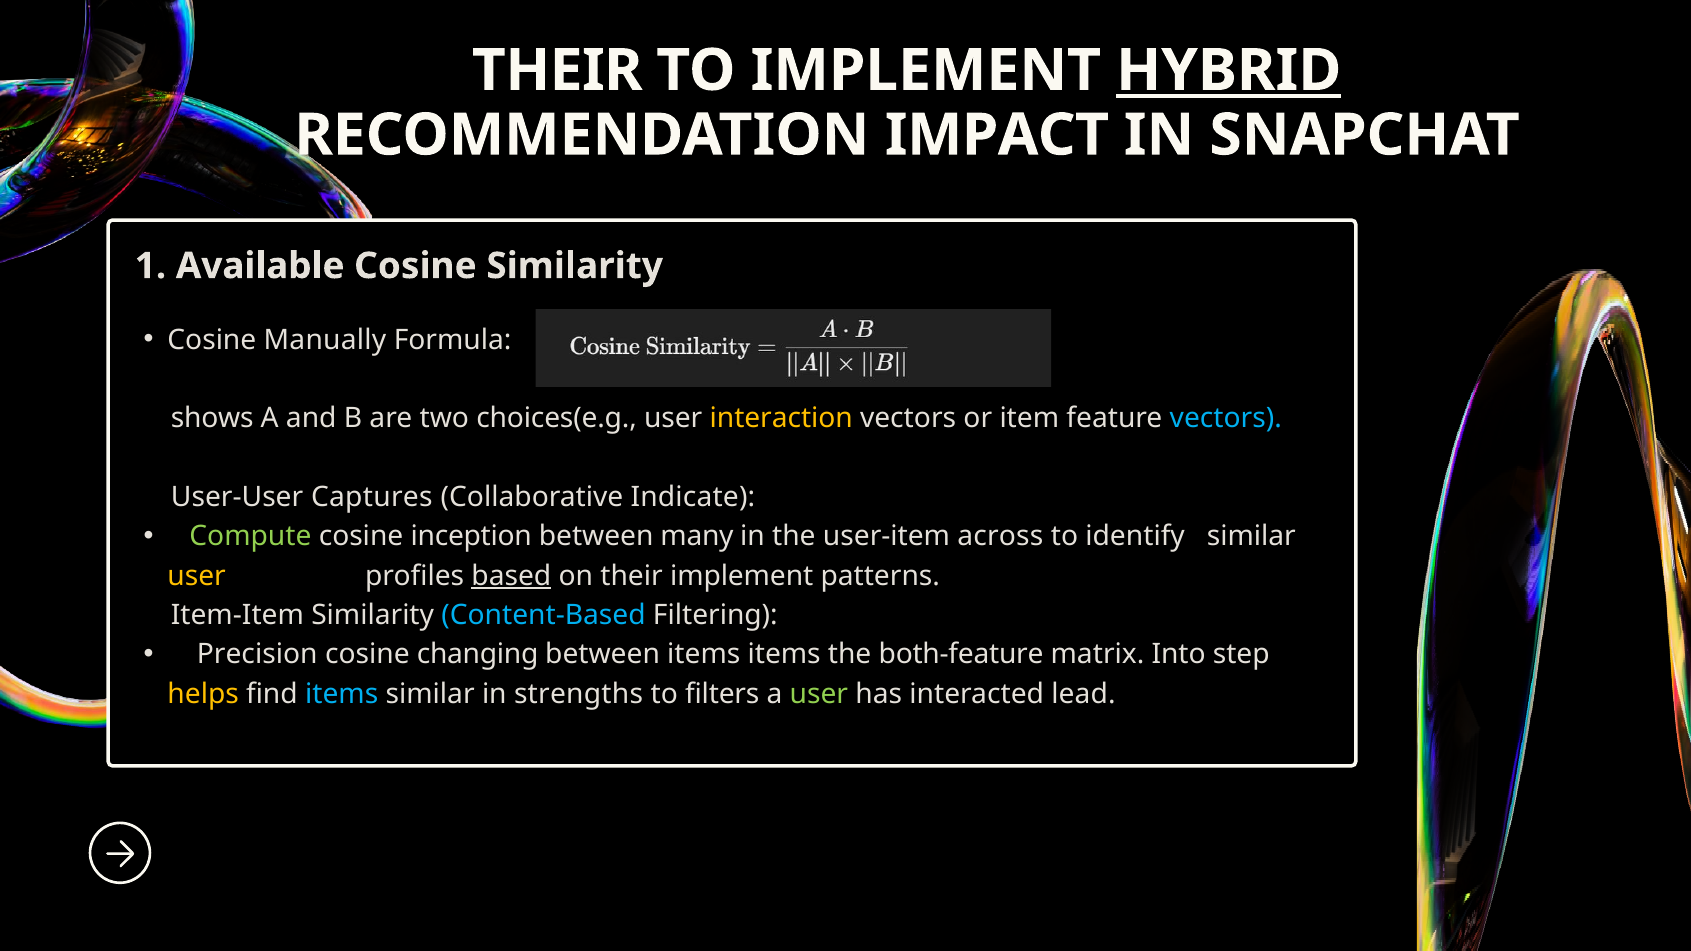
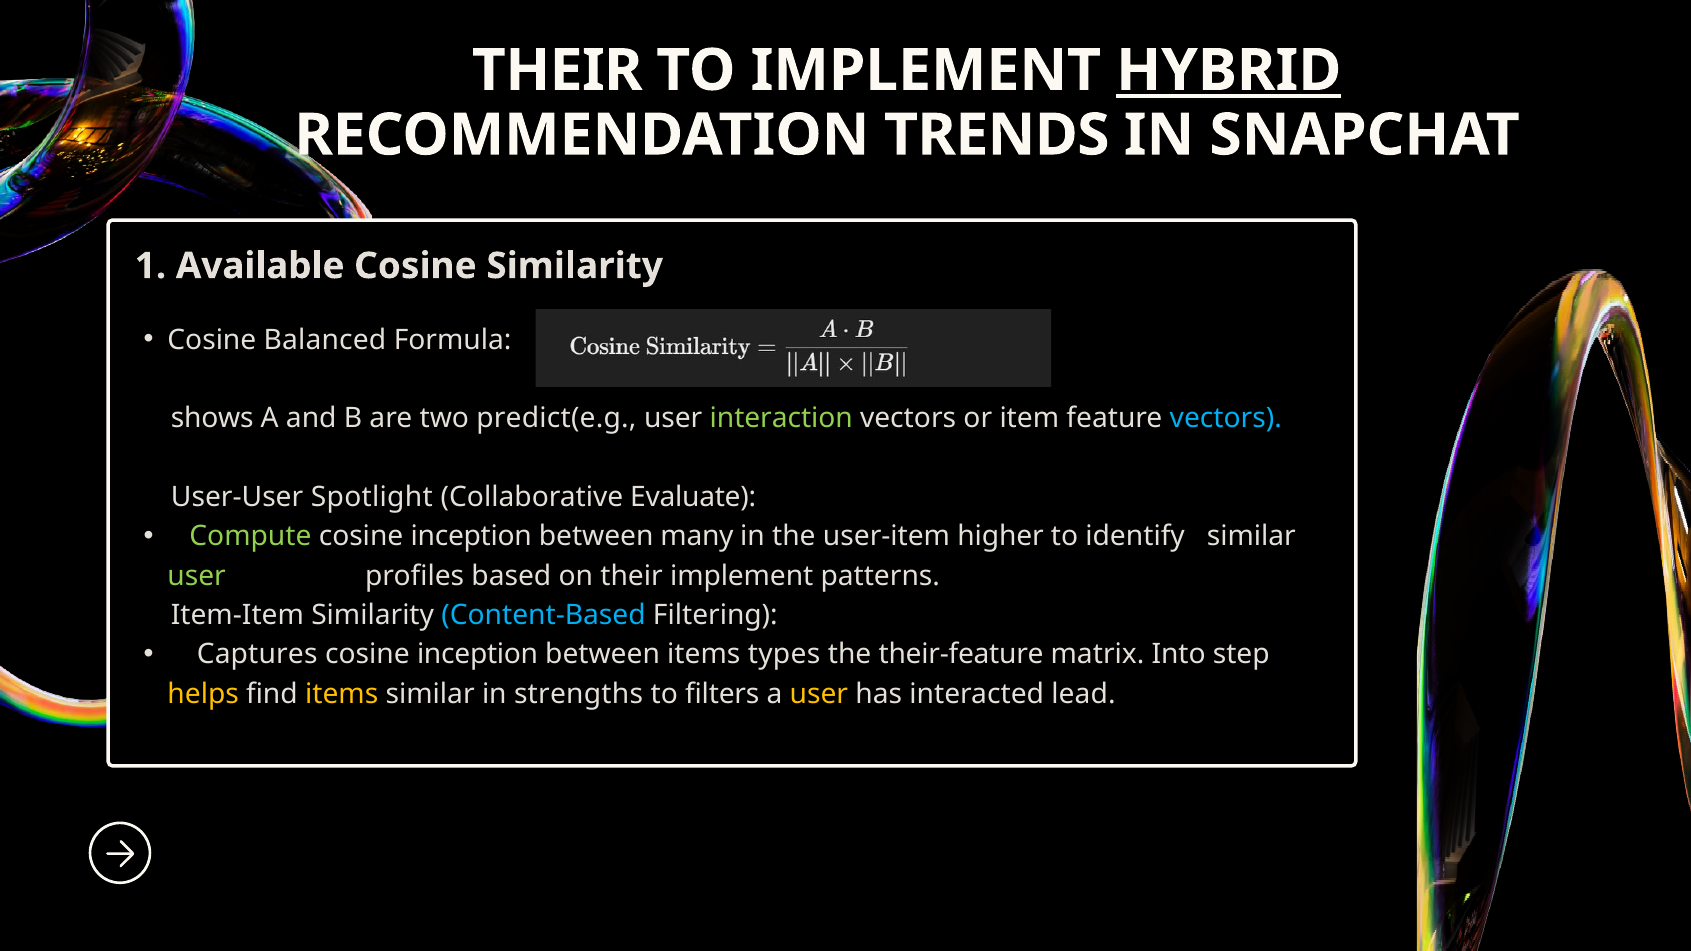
IMPACT: IMPACT -> TRENDS
Manually: Manually -> Balanced
choices(e.g: choices(e.g -> predict(e.g
interaction colour: yellow -> light green
Captures: Captures -> Spotlight
Indicate: Indicate -> Evaluate
across: across -> higher
user at (197, 576) colour: yellow -> light green
based underline: present -> none
Precision: Precision -> Captures
changing at (478, 655): changing -> inception
items items: items -> types
both-feature: both-feature -> their-feature
items at (342, 694) colour: light blue -> yellow
user at (819, 694) colour: light green -> yellow
